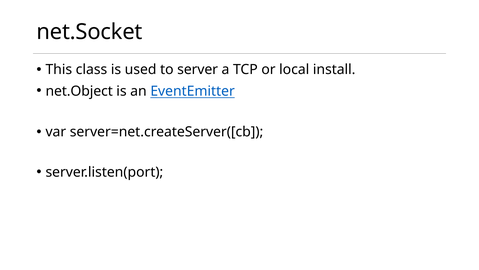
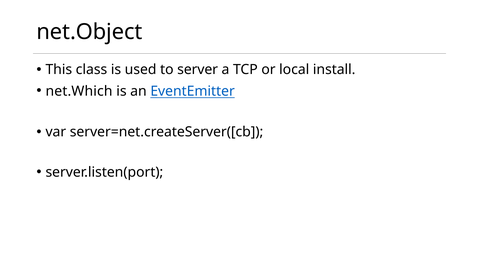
net.Socket: net.Socket -> net.Object
net.Object: net.Object -> net.Which
